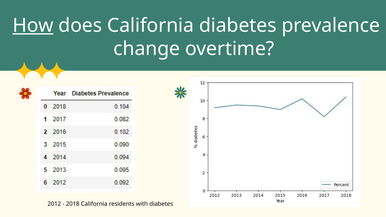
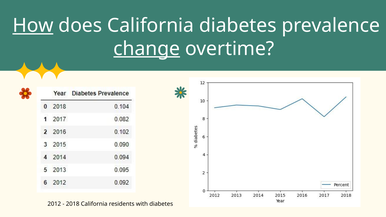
change underline: none -> present
